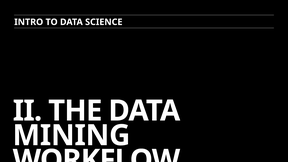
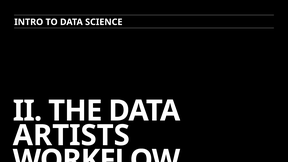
MINING: MINING -> ARTISTS
